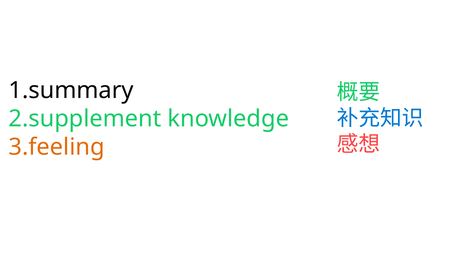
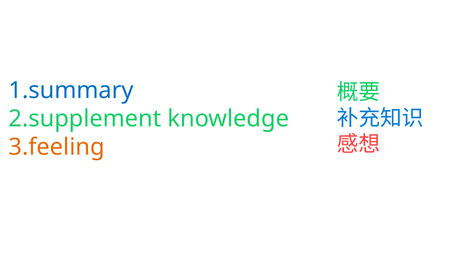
1.summary colour: black -> blue
